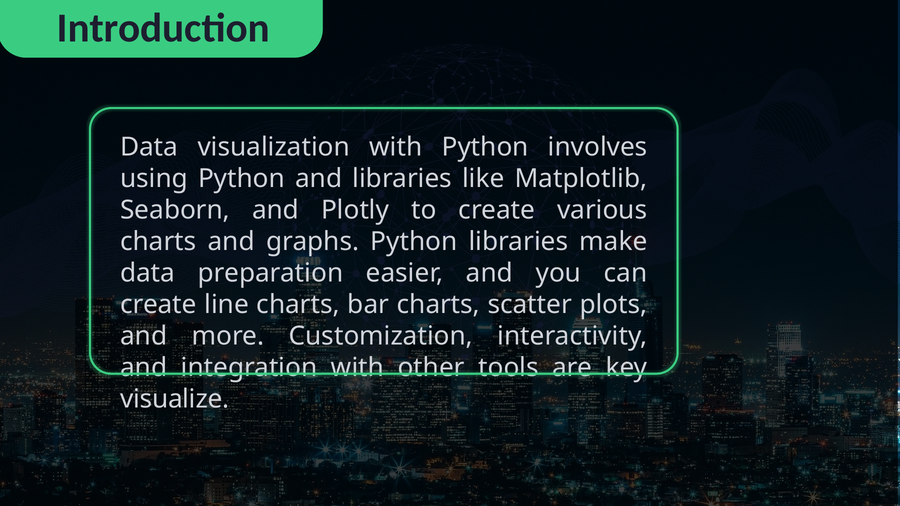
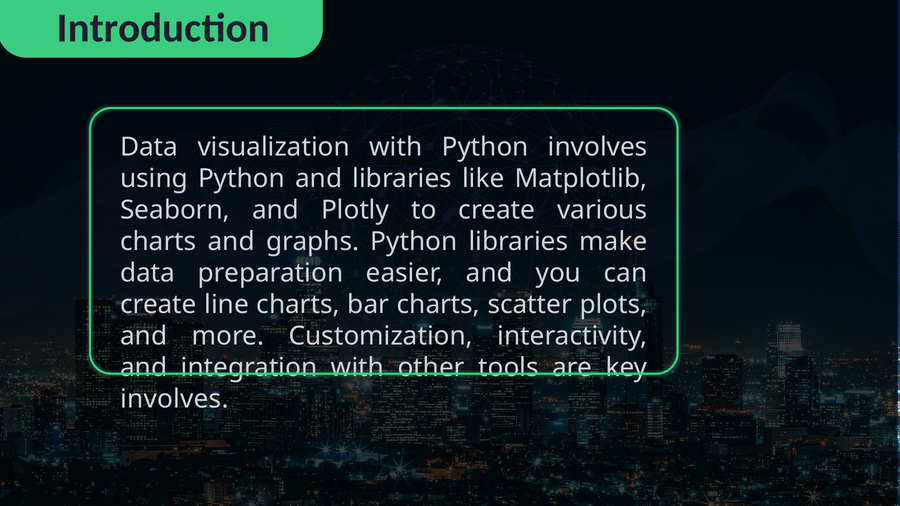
visualize at (175, 399): visualize -> involves
